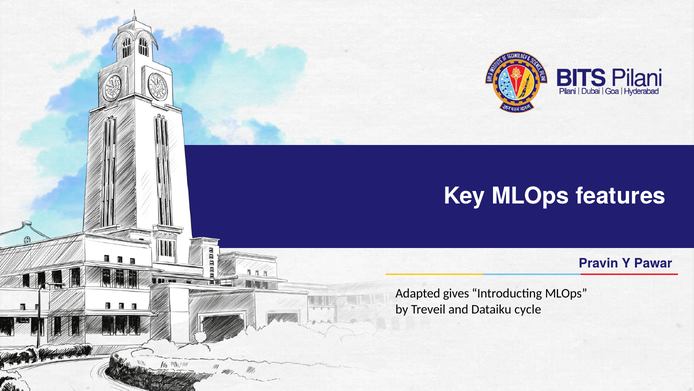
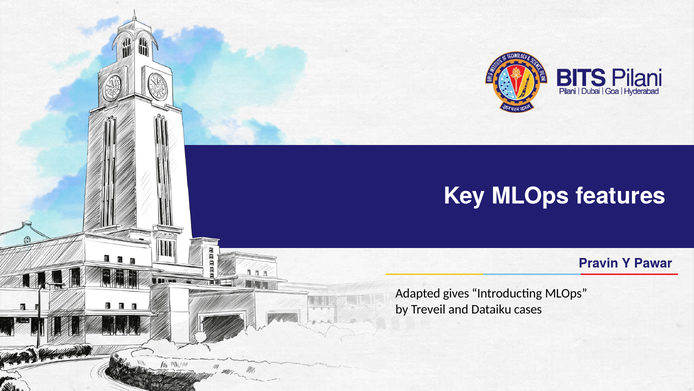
cycle: cycle -> cases
